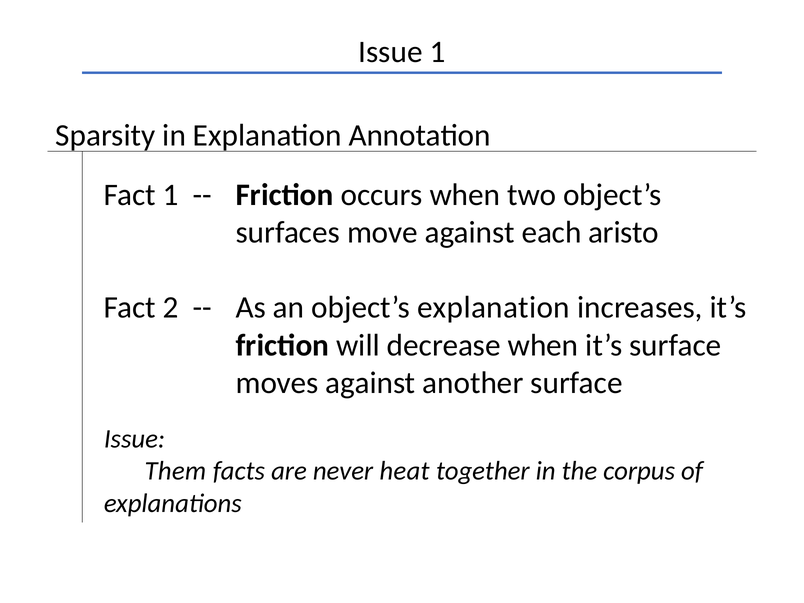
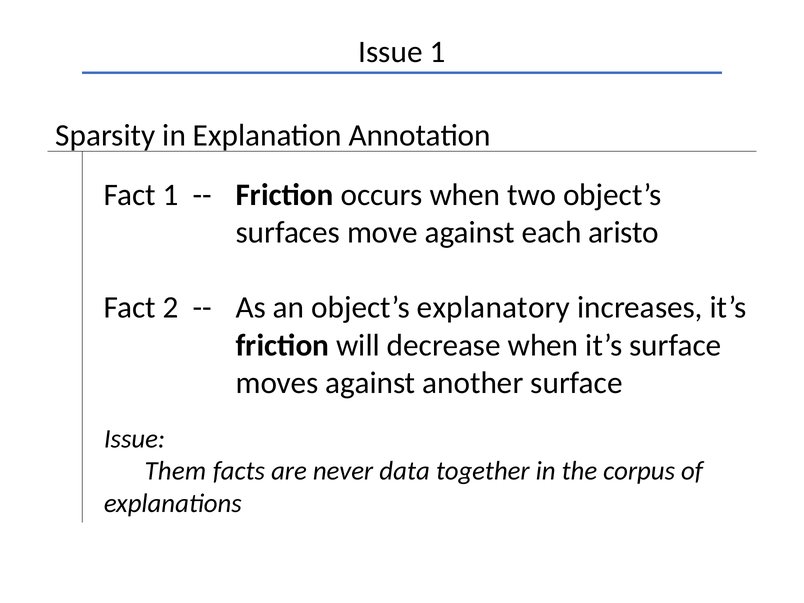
object’s explanation: explanation -> explanatory
heat: heat -> data
